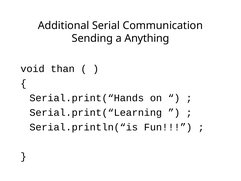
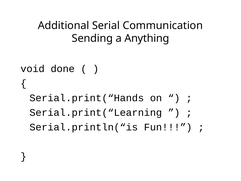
than: than -> done
